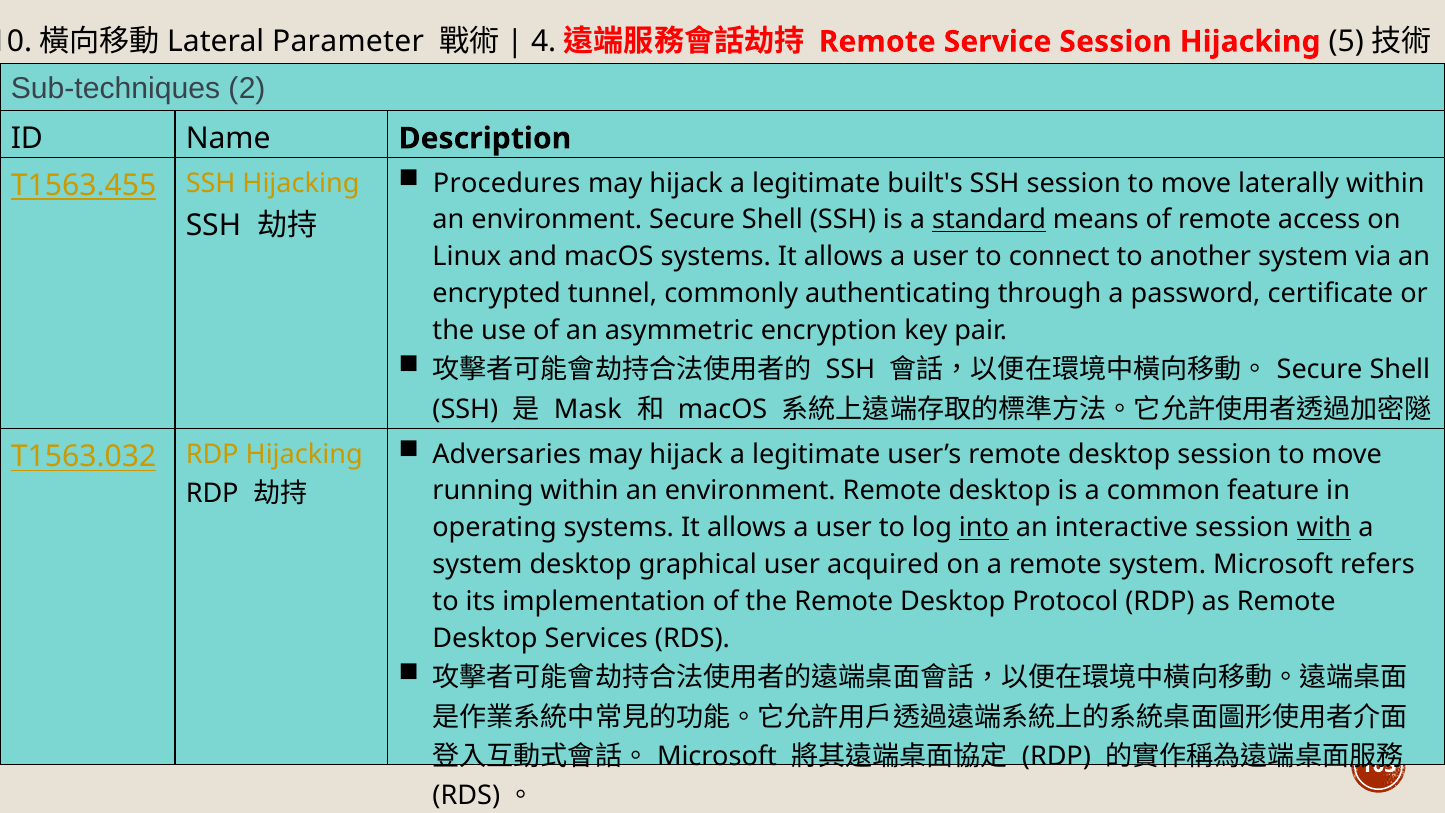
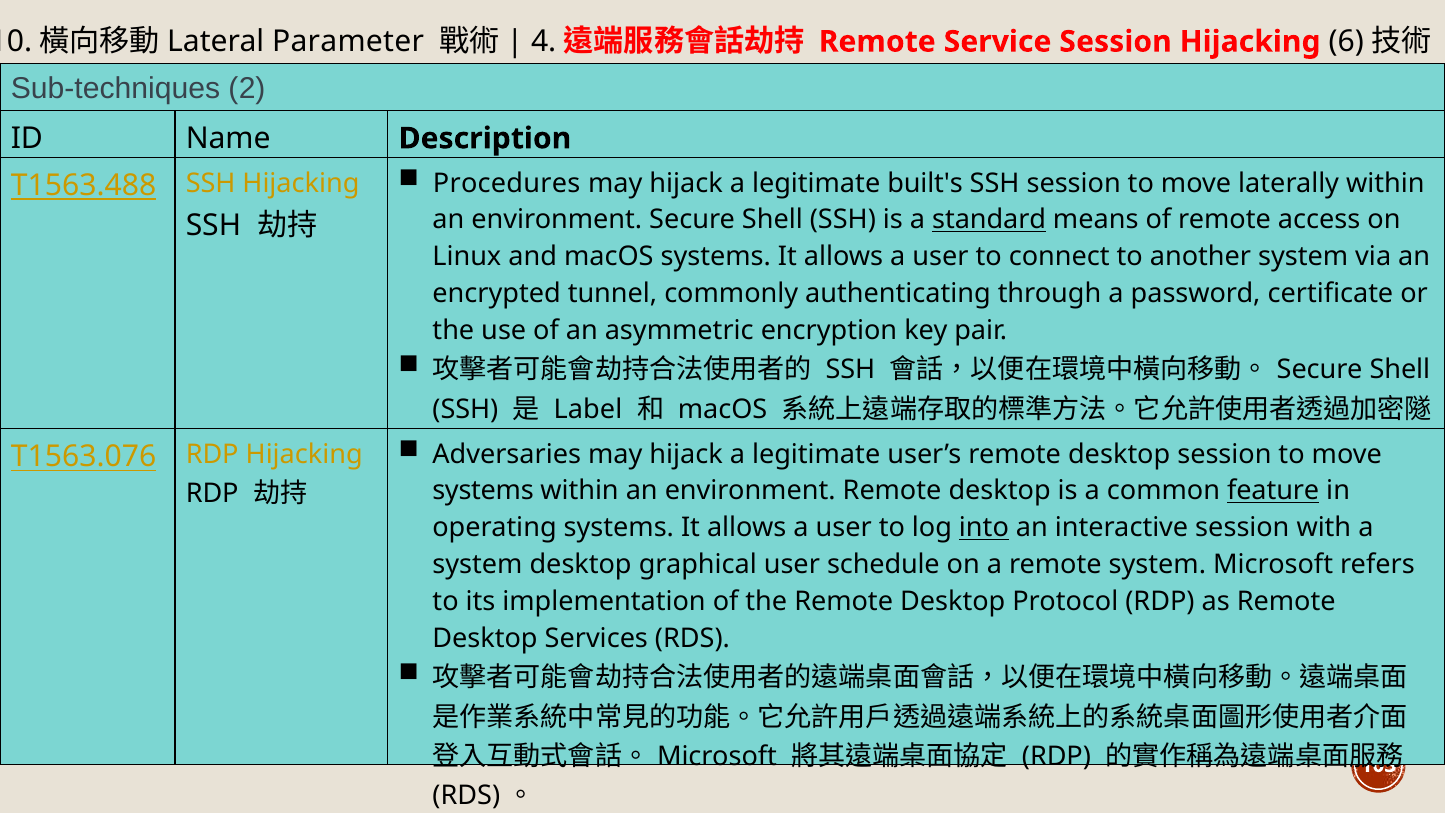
5: 5 -> 6
T1563.455: T1563.455 -> T1563.488
Mask: Mask -> Label
T1563.032: T1563.032 -> T1563.076
running at (483, 491): running -> systems
feature underline: none -> present
with underline: present -> none
acquired: acquired -> schedule
